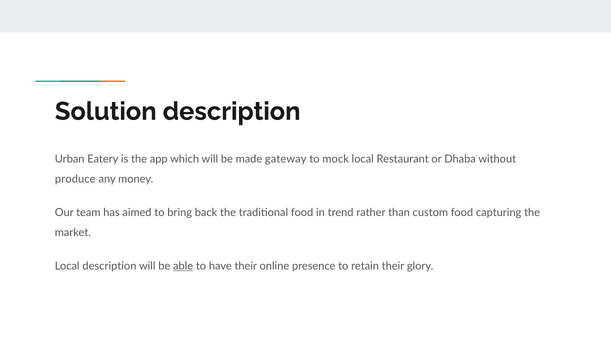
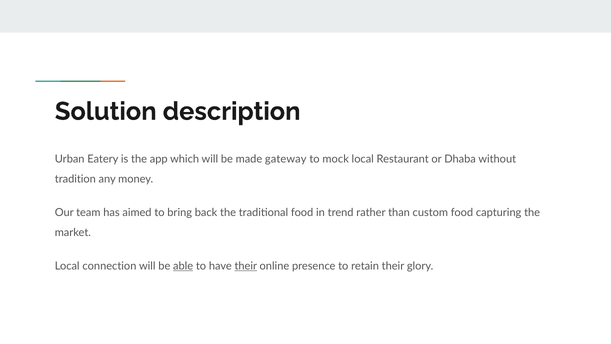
produce: produce -> tradition
Local description: description -> connection
their at (246, 266) underline: none -> present
